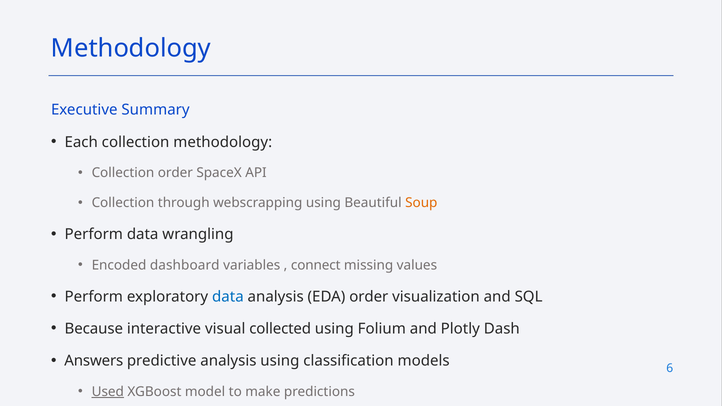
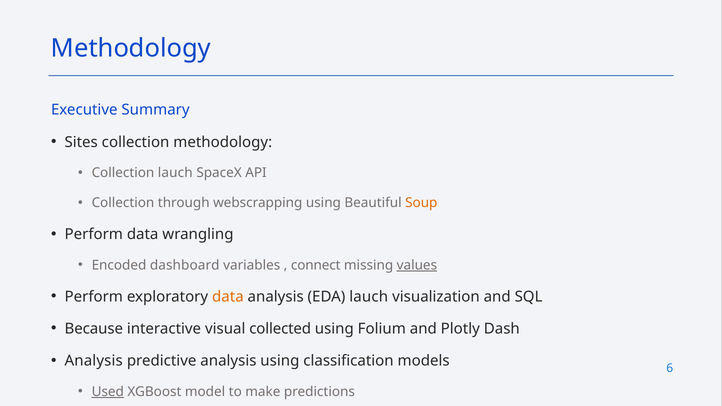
Each: Each -> Sites
Collection order: order -> lauch
values underline: none -> present
data at (228, 297) colour: blue -> orange
EDA order: order -> lauch
Answers at (94, 361): Answers -> Analysis
